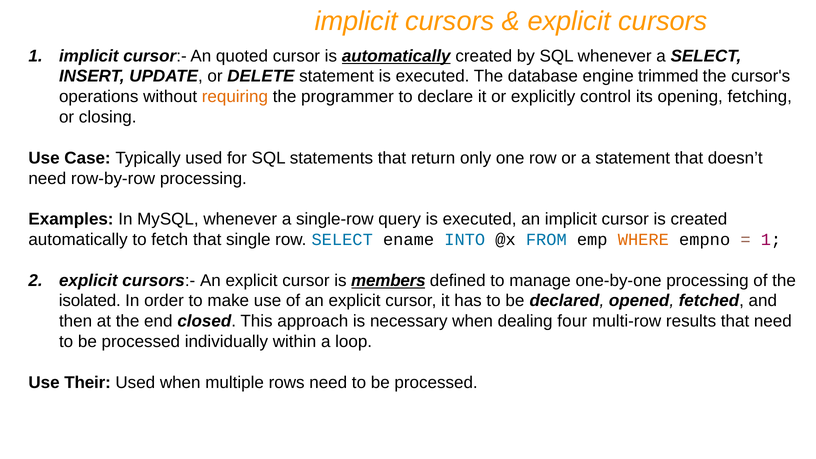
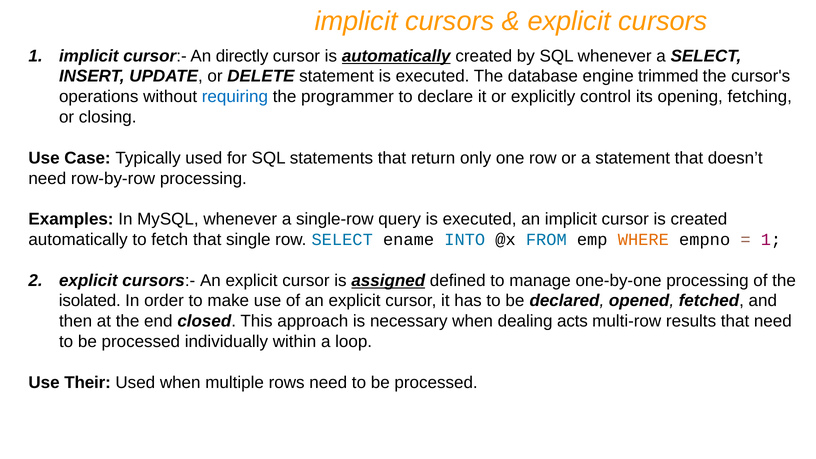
quoted: quoted -> directly
requiring colour: orange -> blue
members: members -> assigned
four: four -> acts
